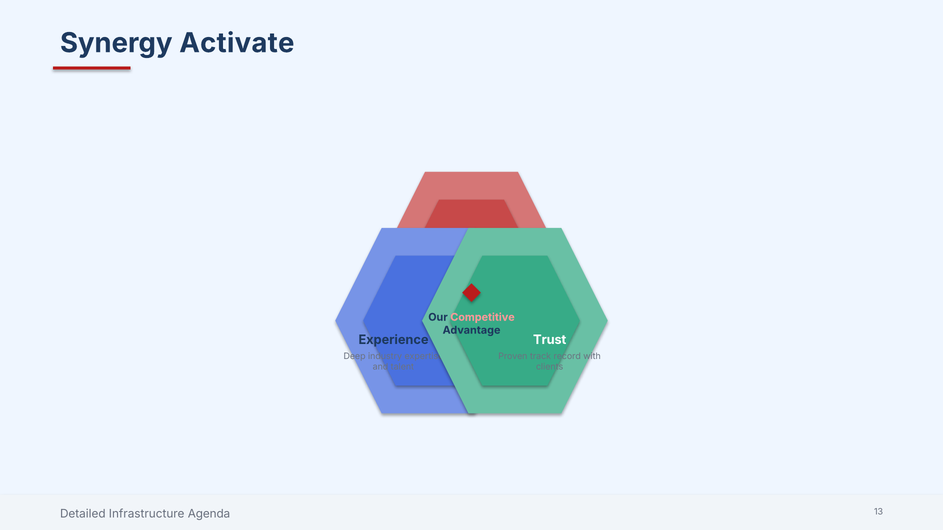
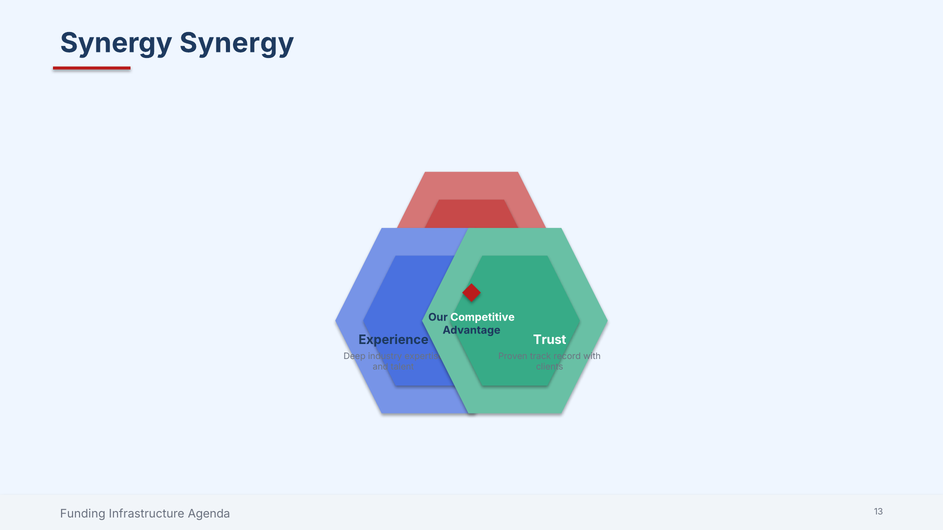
Synergy Activate: Activate -> Synergy
Competitive colour: pink -> white
Detailed: Detailed -> Funding
